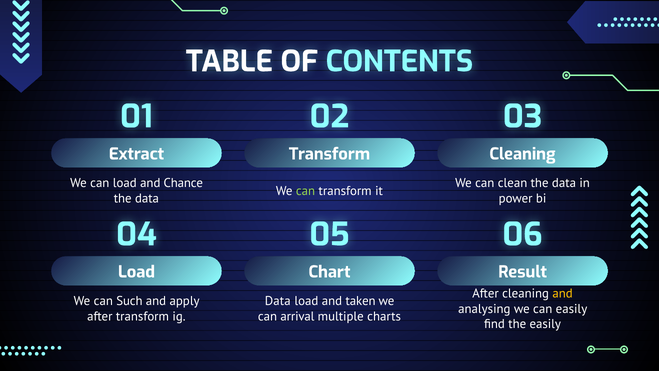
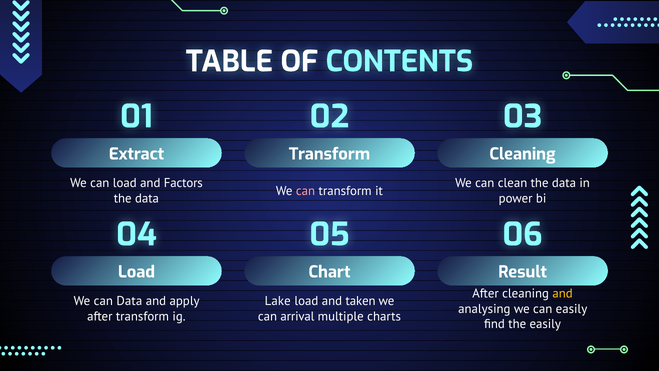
Chance: Chance -> Factors
can at (306, 191) colour: light green -> pink
can Such: Such -> Data
Data at (278, 301): Data -> Lake
